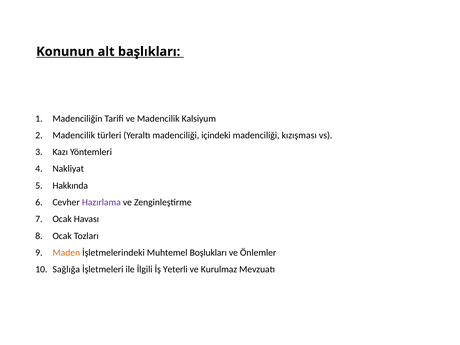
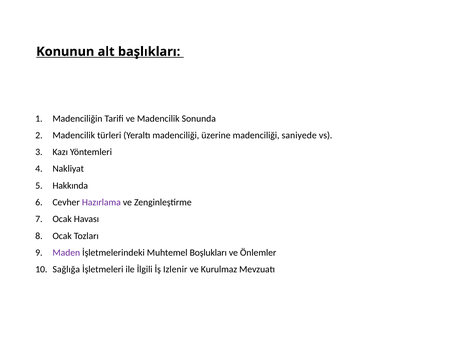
Kalsiyum: Kalsiyum -> Sonunda
içindeki: içindeki -> üzerine
kızışması: kızışması -> saniyede
Maden colour: orange -> purple
Yeterli: Yeterli -> Izlenir
